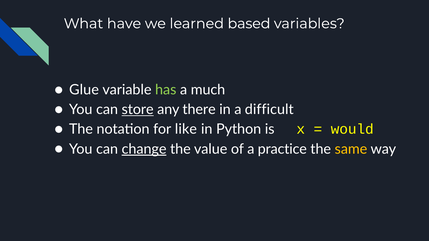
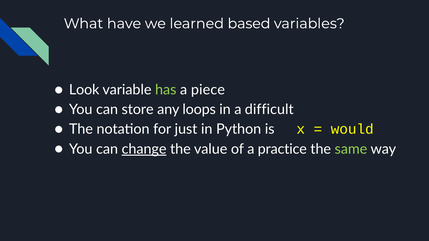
Glue: Glue -> Look
much: much -> piece
store underline: present -> none
there: there -> loops
like: like -> just
same colour: yellow -> light green
